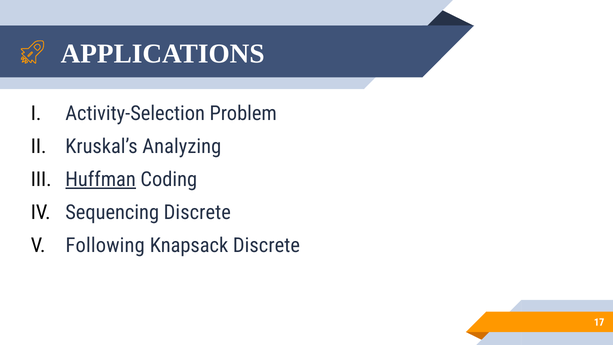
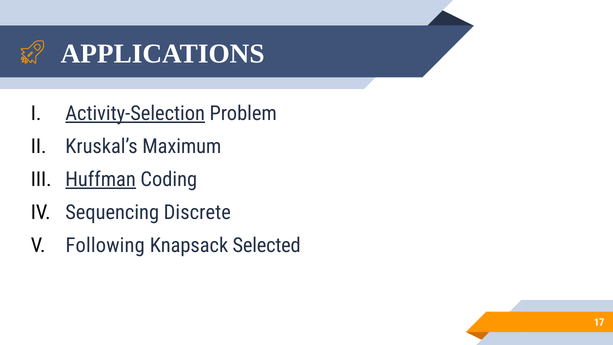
Activity-Selection underline: none -> present
Analyzing: Analyzing -> Maximum
Knapsack Discrete: Discrete -> Selected
